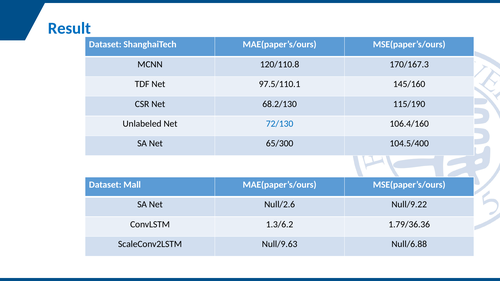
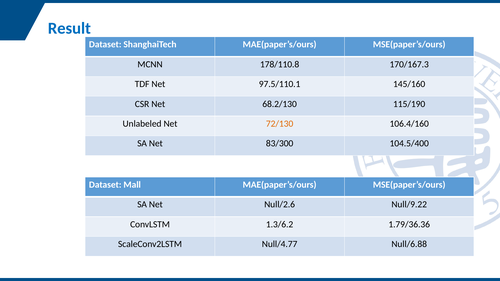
120/110.8: 120/110.8 -> 178/110.8
72/130 colour: blue -> orange
65/300: 65/300 -> 83/300
Null/9.63: Null/9.63 -> Null/4.77
